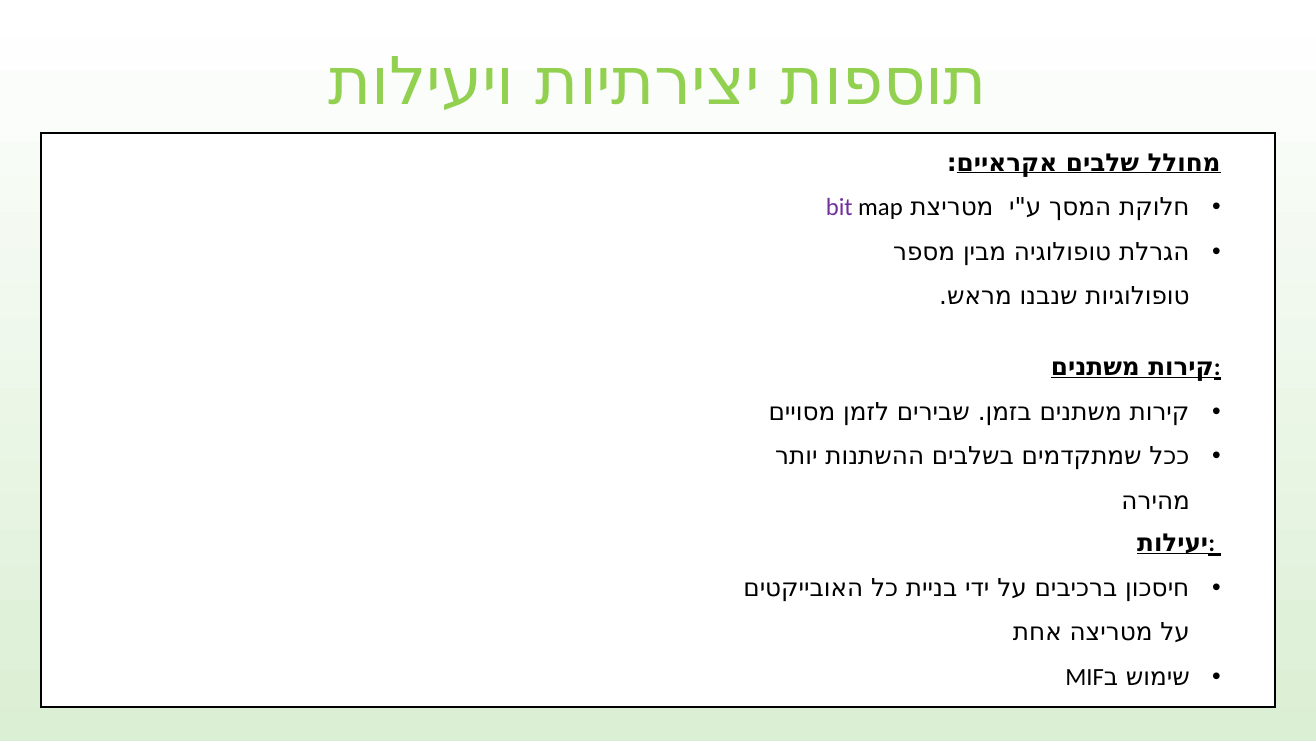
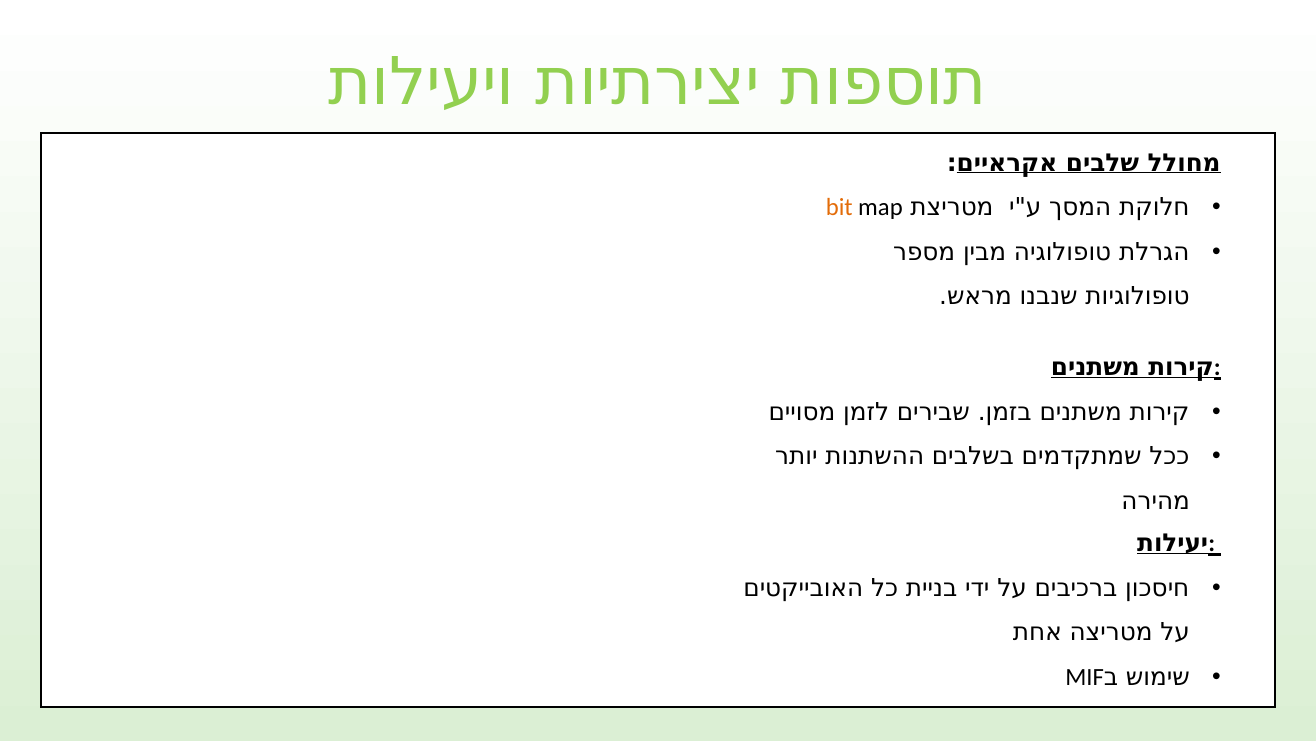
bit colour: purple -> orange
